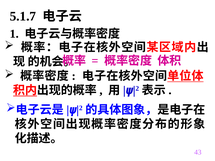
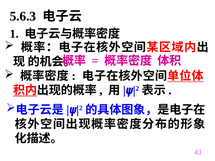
5.1.7: 5.1.7 -> 5.6.3
